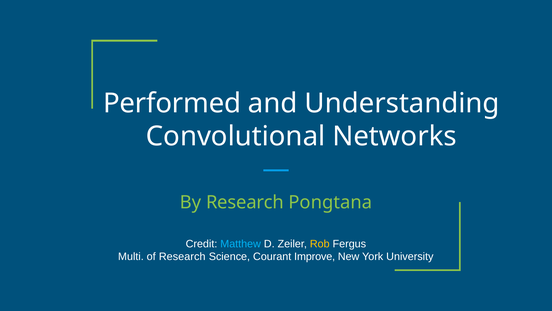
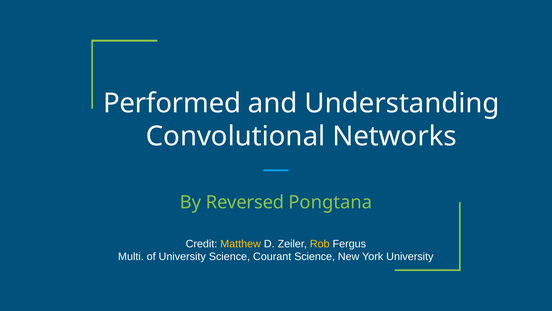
By Research: Research -> Reversed
Matthew colour: light blue -> yellow
of Research: Research -> University
Courant Improve: Improve -> Science
